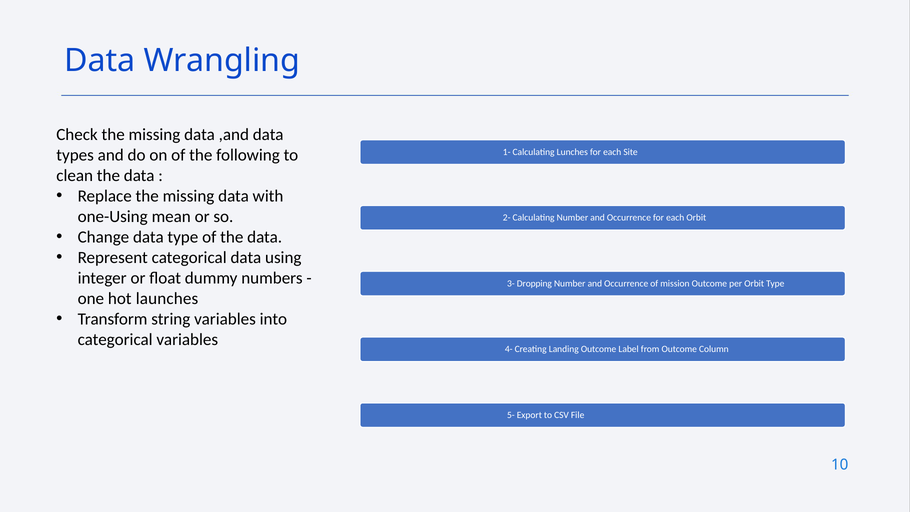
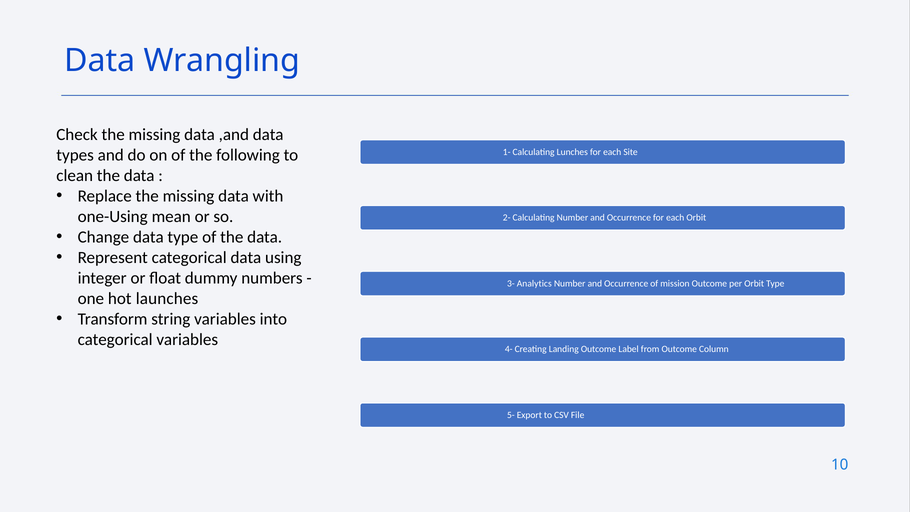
Dropping: Dropping -> Analytics
